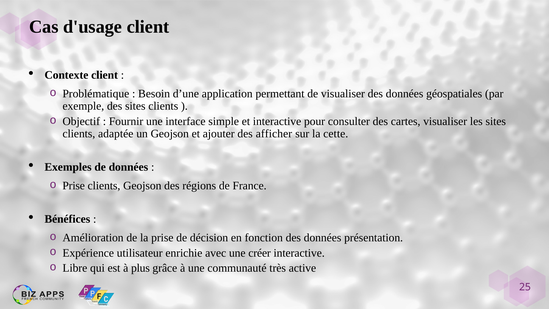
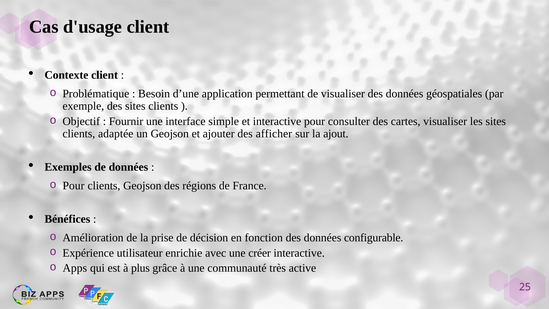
cette: cette -> ajout
Prise at (74, 186): Prise -> Pour
présentation: présentation -> configurable
Libre: Libre -> Apps
